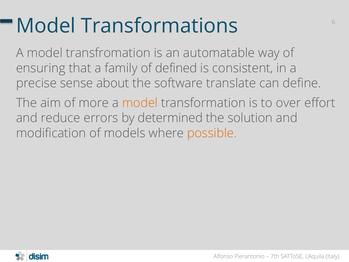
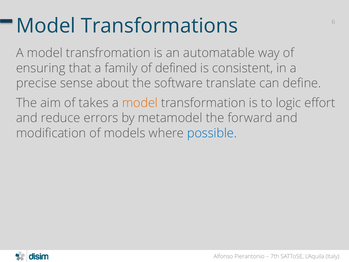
more: more -> takes
over: over -> logic
determined: determined -> metamodel
solution: solution -> forward
possible colour: orange -> blue
